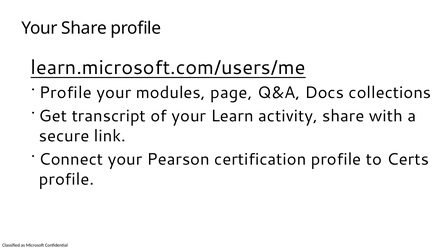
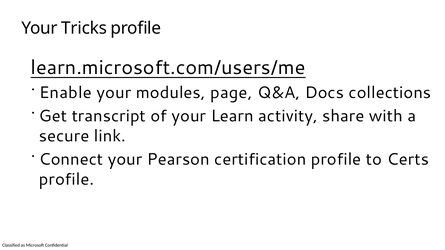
Your Share: Share -> Tricks
Profile at (65, 93): Profile -> Enable
